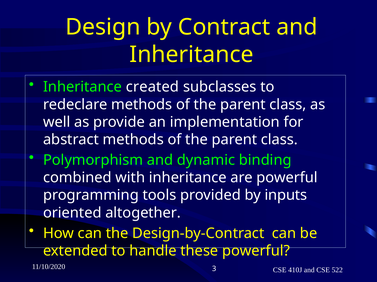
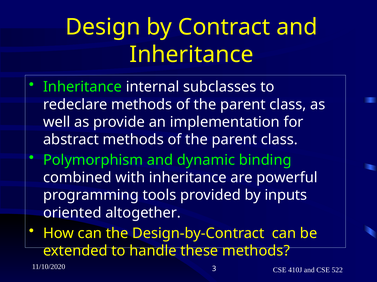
created: created -> internal
these powerful: powerful -> methods
